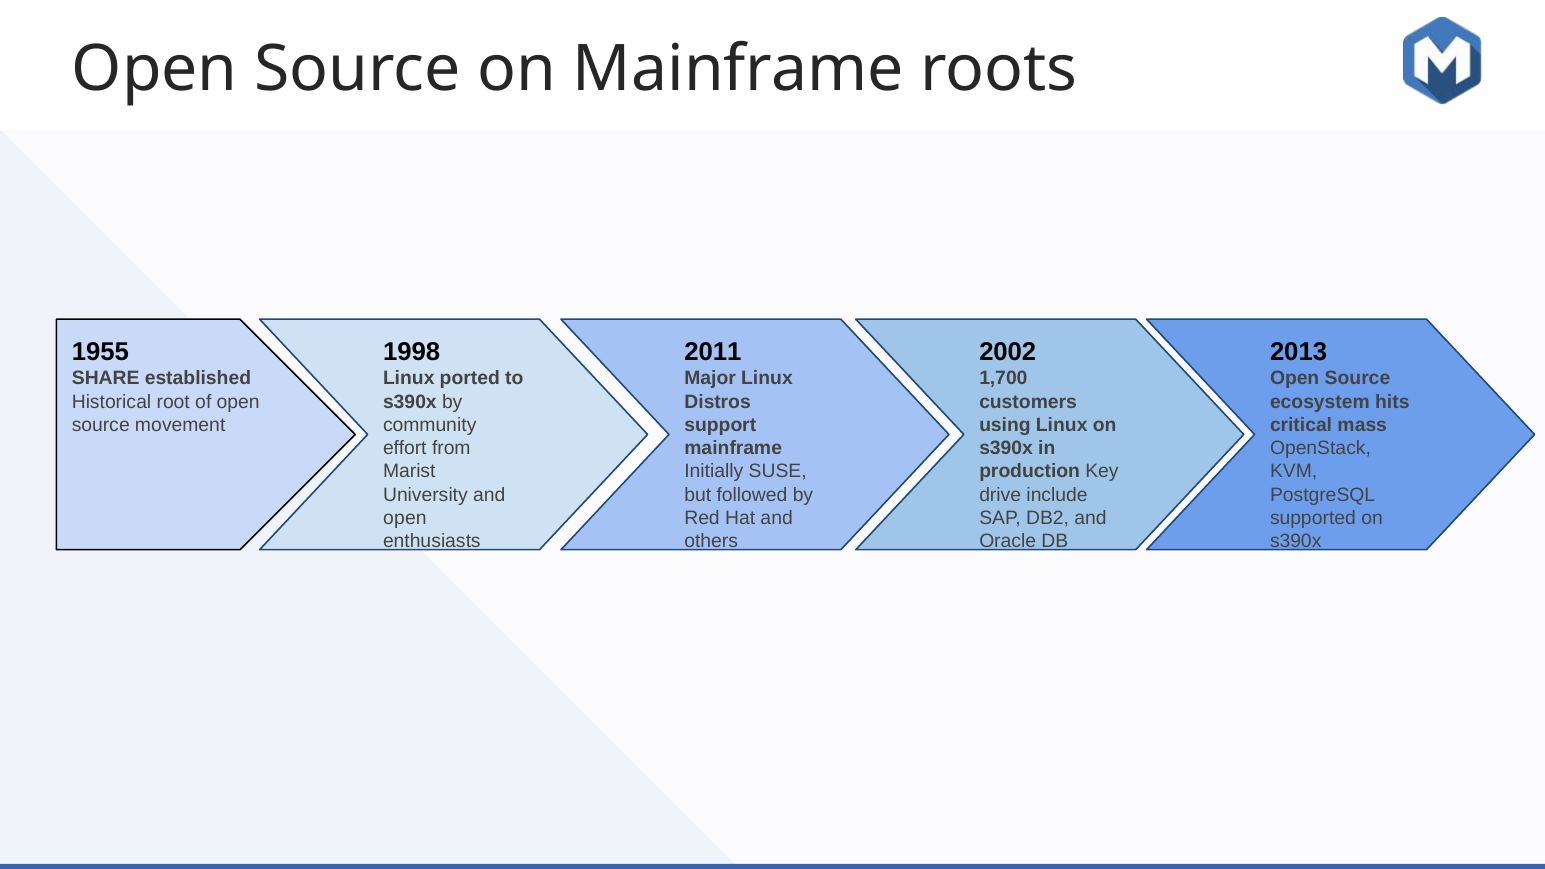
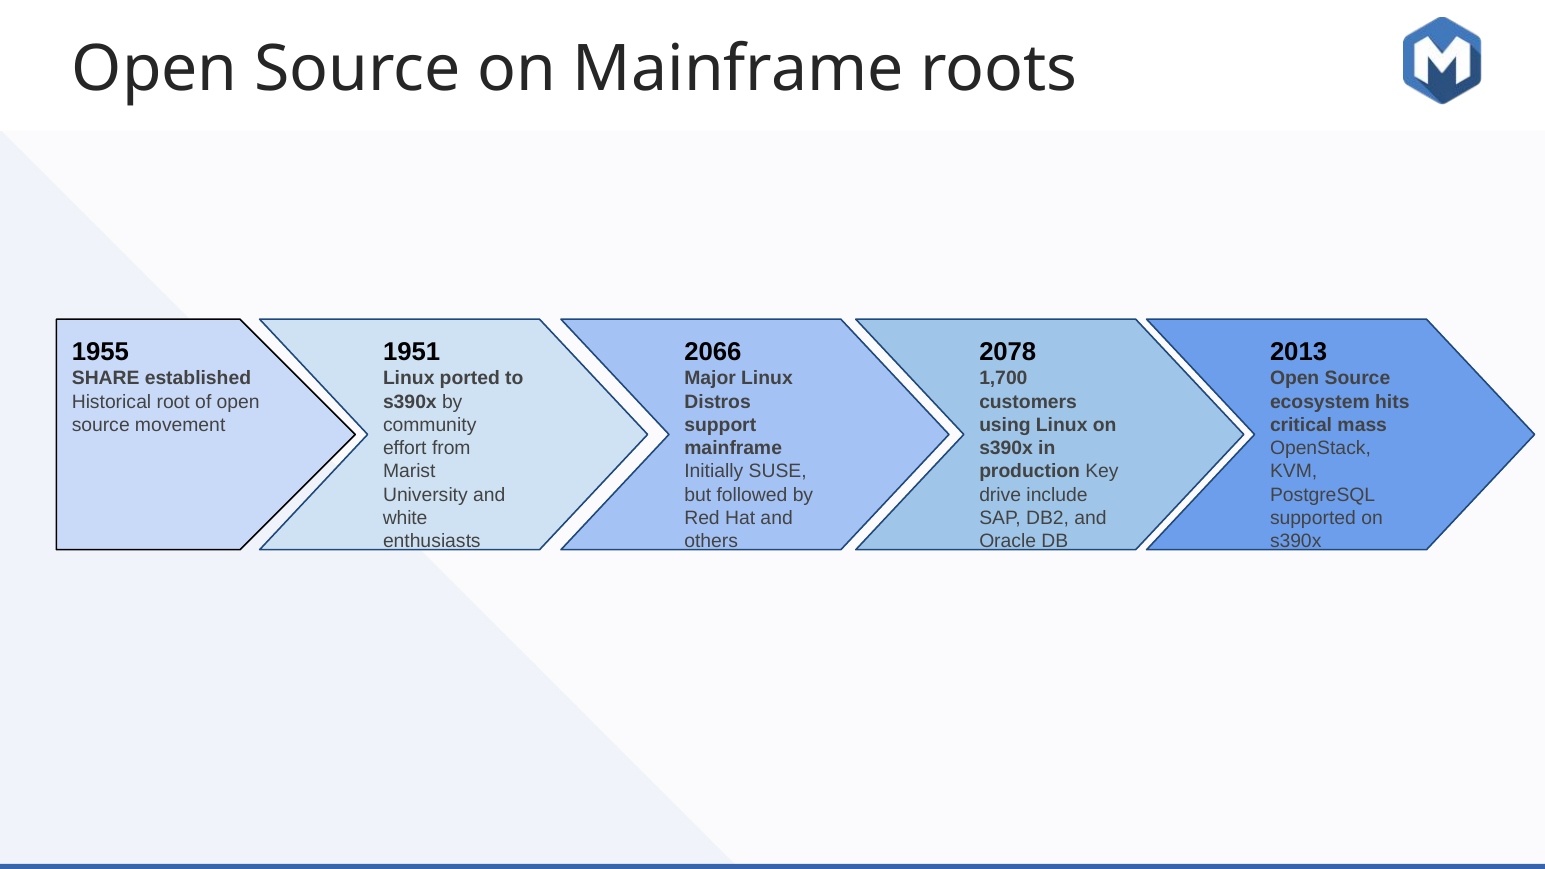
1998: 1998 -> 1951
2011: 2011 -> 2066
2002: 2002 -> 2078
open at (405, 518): open -> white
